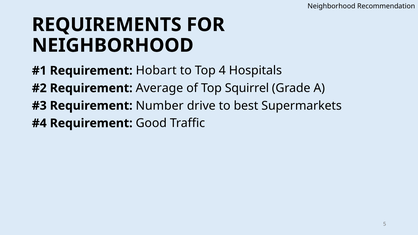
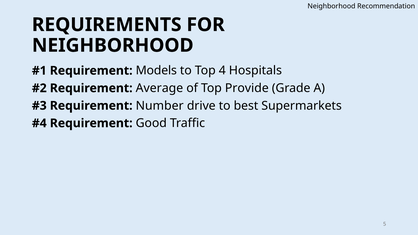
Hobart: Hobart -> Models
Squirrel: Squirrel -> Provide
